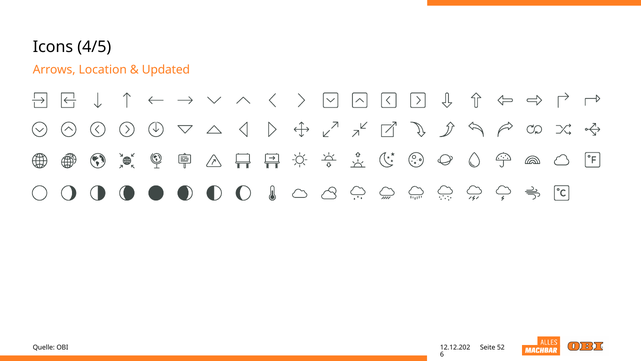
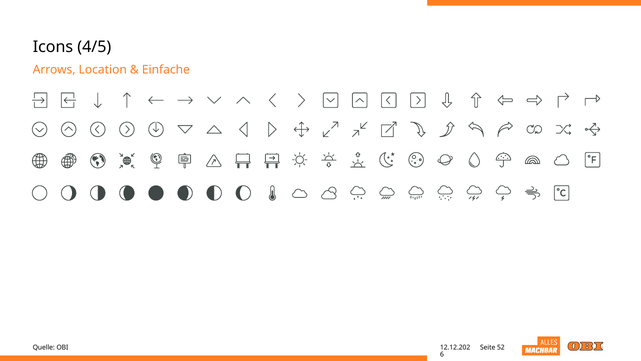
Updated: Updated -> Einfache
